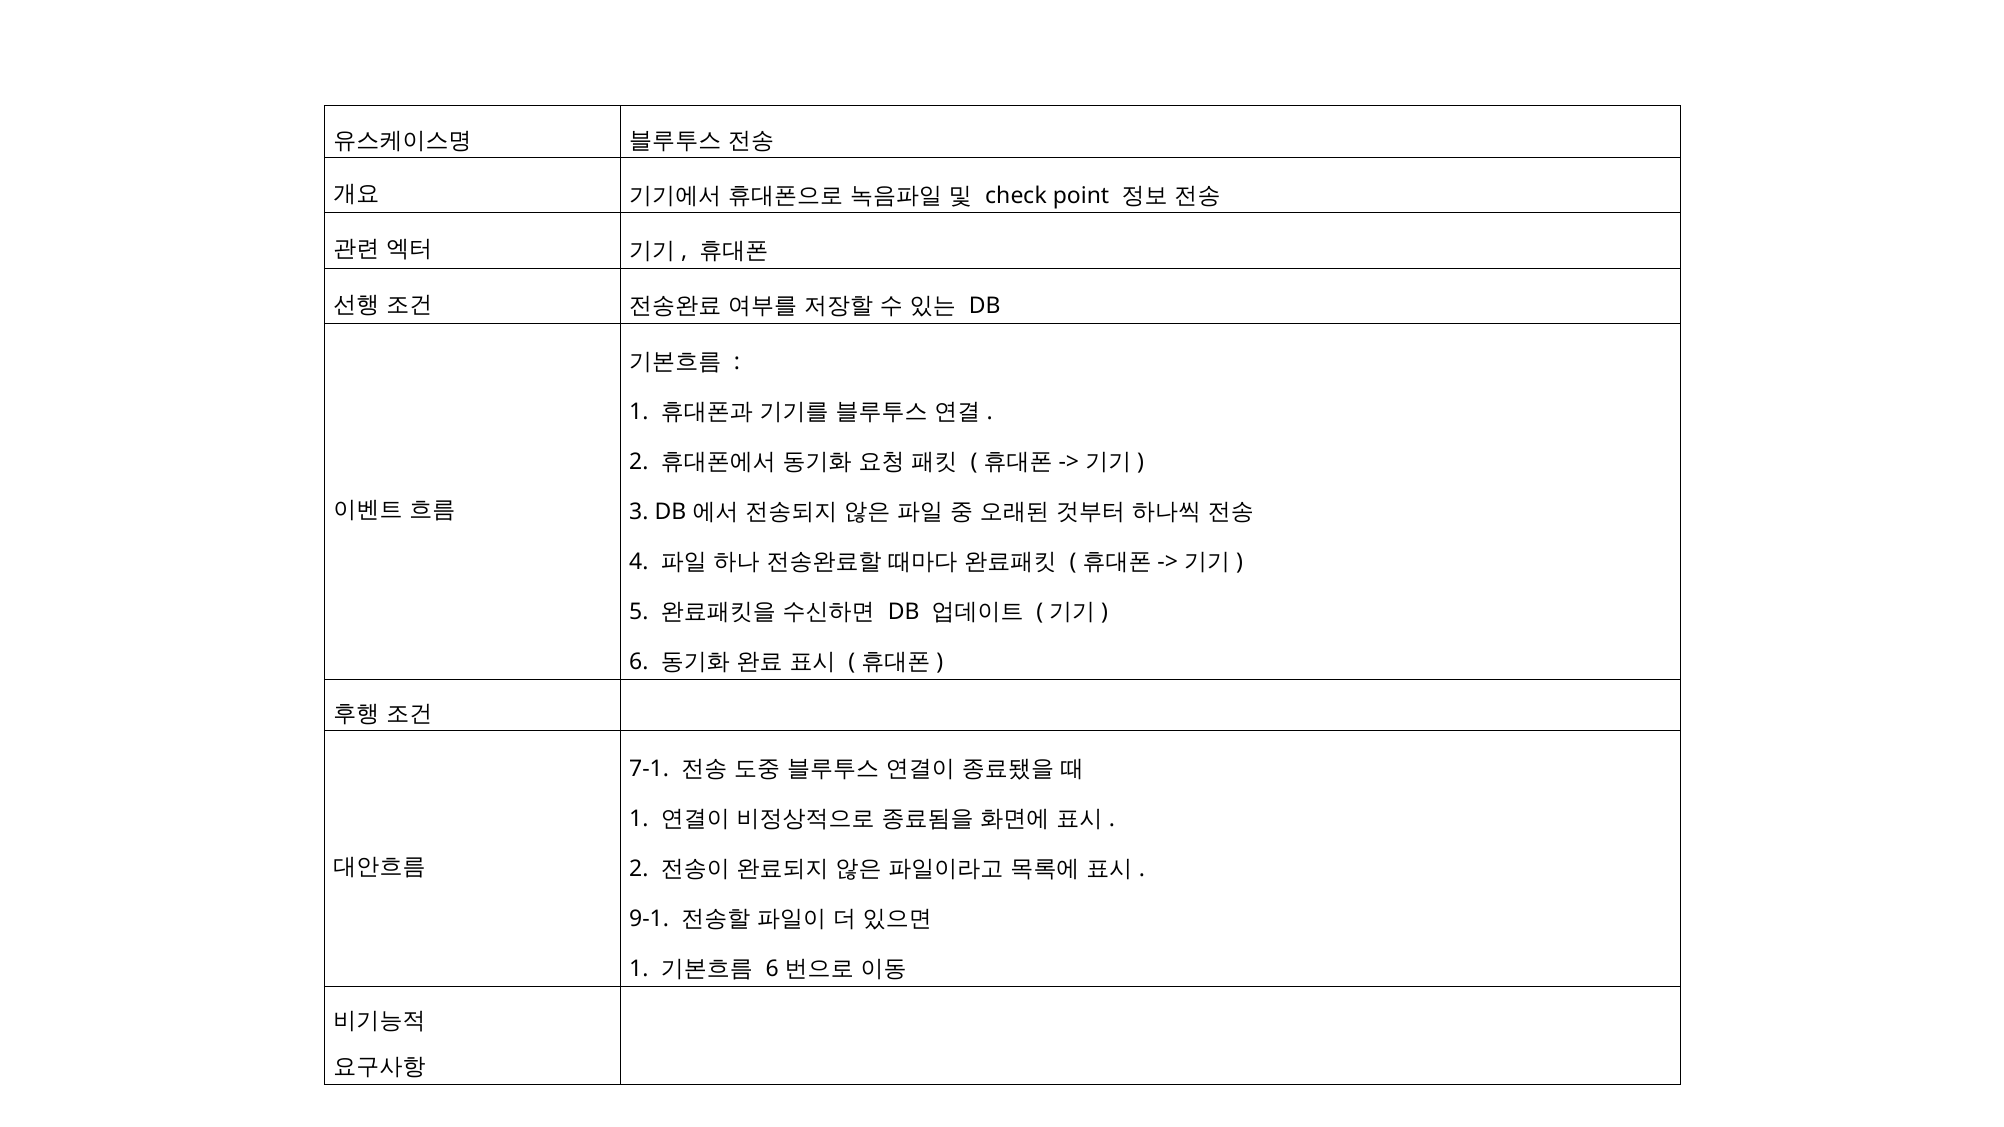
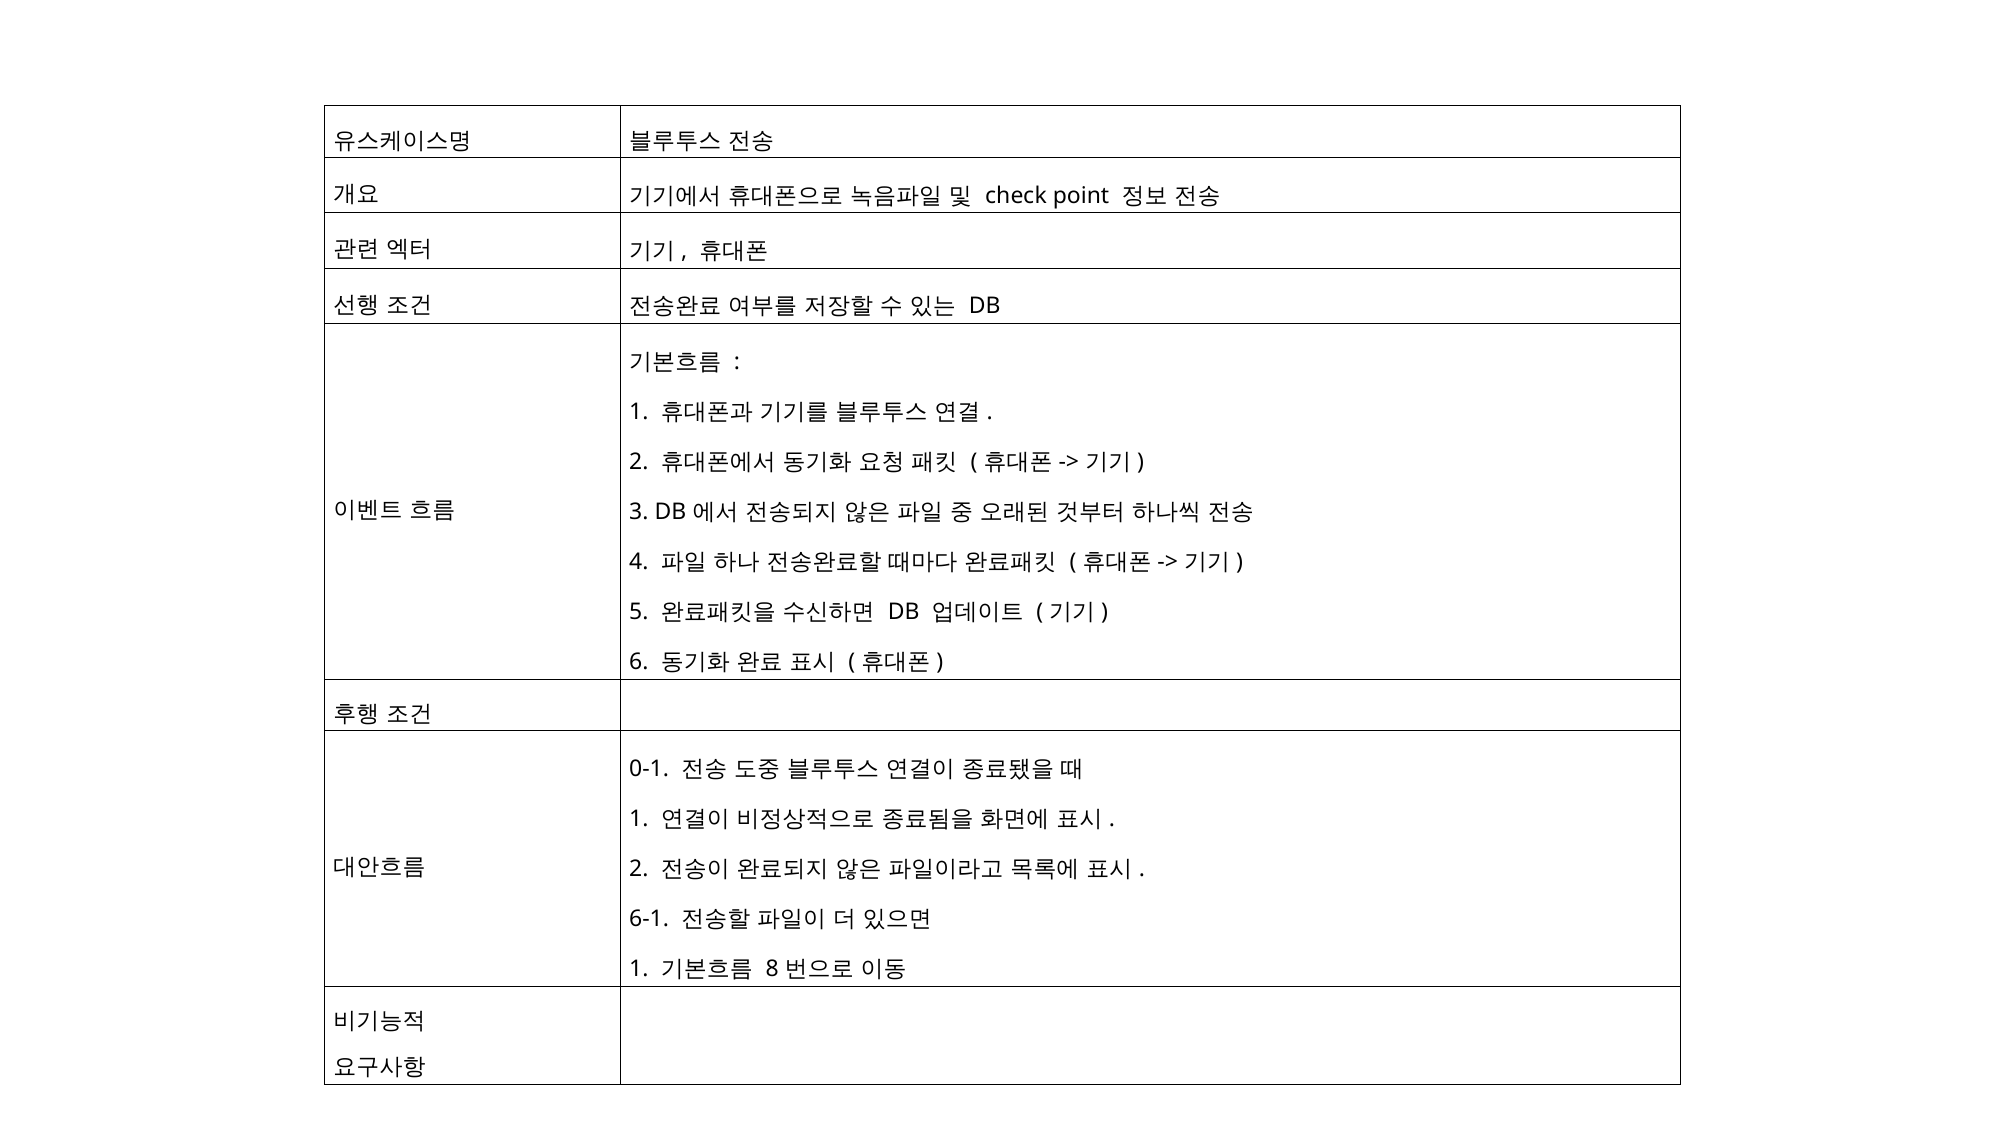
7-1: 7-1 -> 0-1
9-1: 9-1 -> 6-1
6 at (772, 969): 6 -> 8
